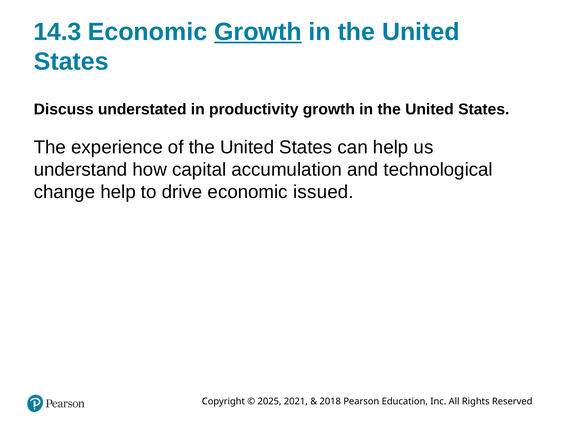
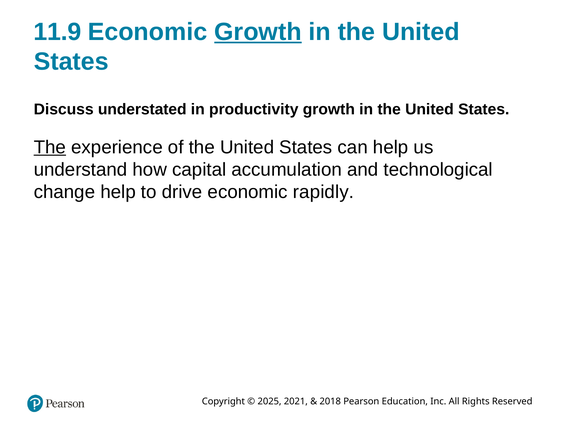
14.3: 14.3 -> 11.9
The at (50, 147) underline: none -> present
issued: issued -> rapidly
